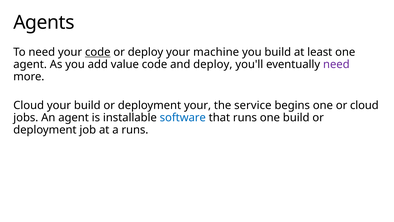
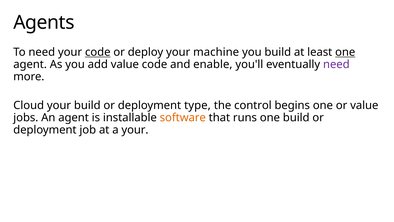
one at (345, 52) underline: none -> present
and deploy: deploy -> enable
deployment your: your -> type
service: service -> control
or cloud: cloud -> value
software colour: blue -> orange
a runs: runs -> your
